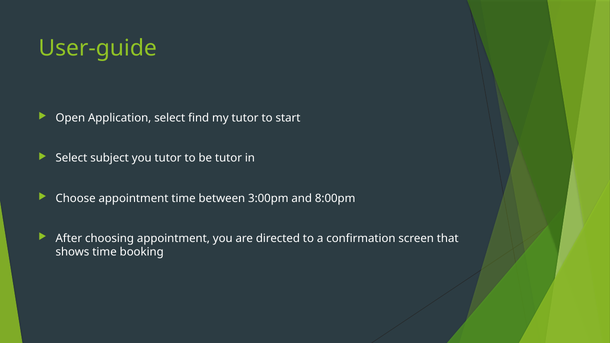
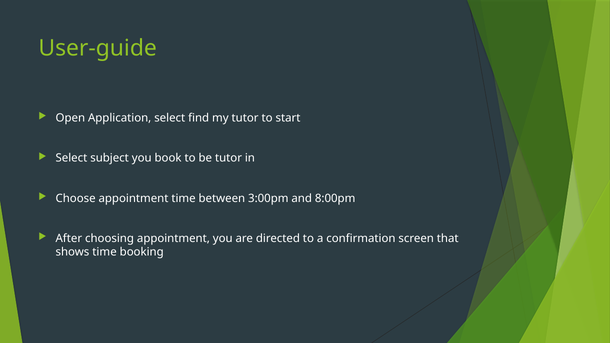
you tutor: tutor -> book
